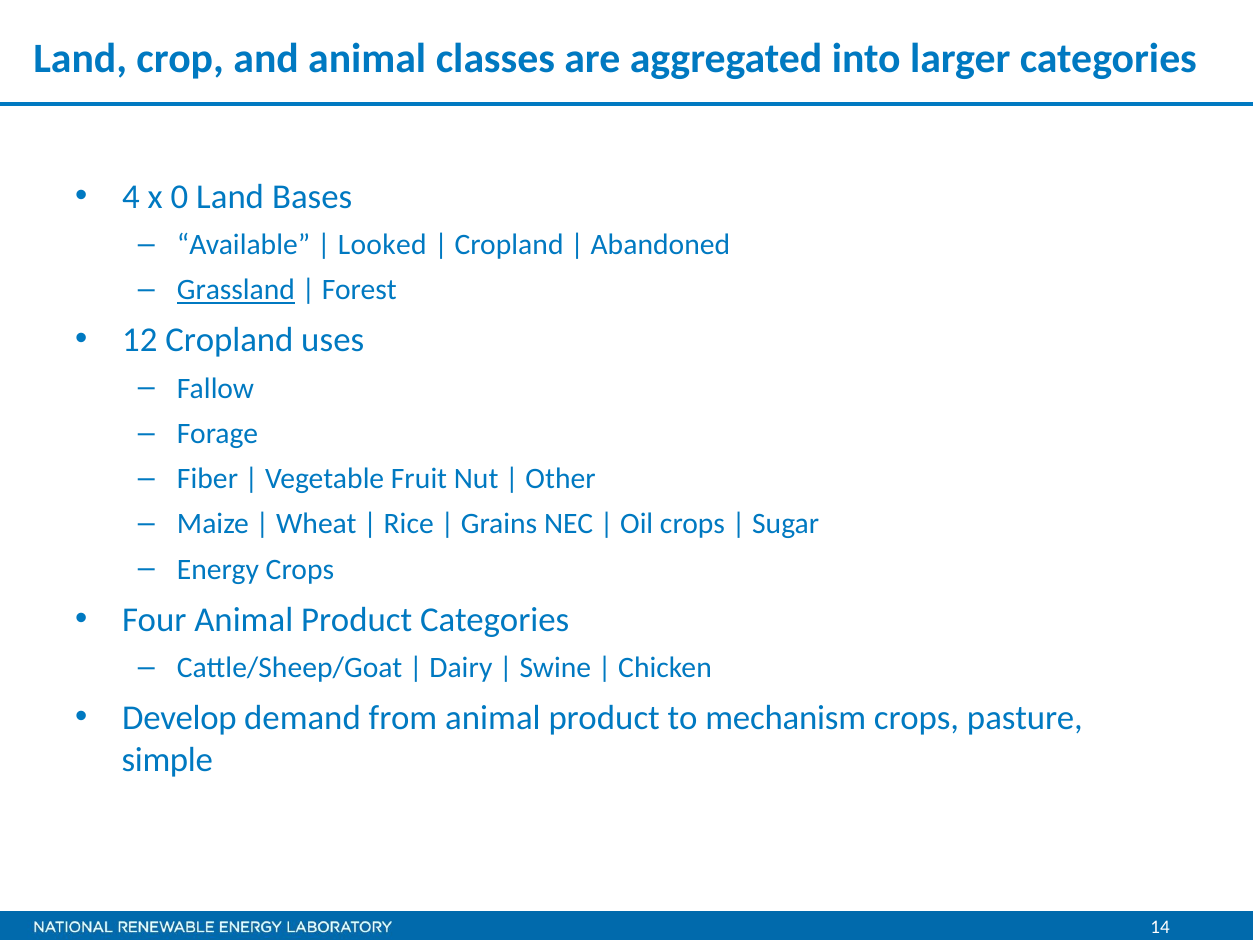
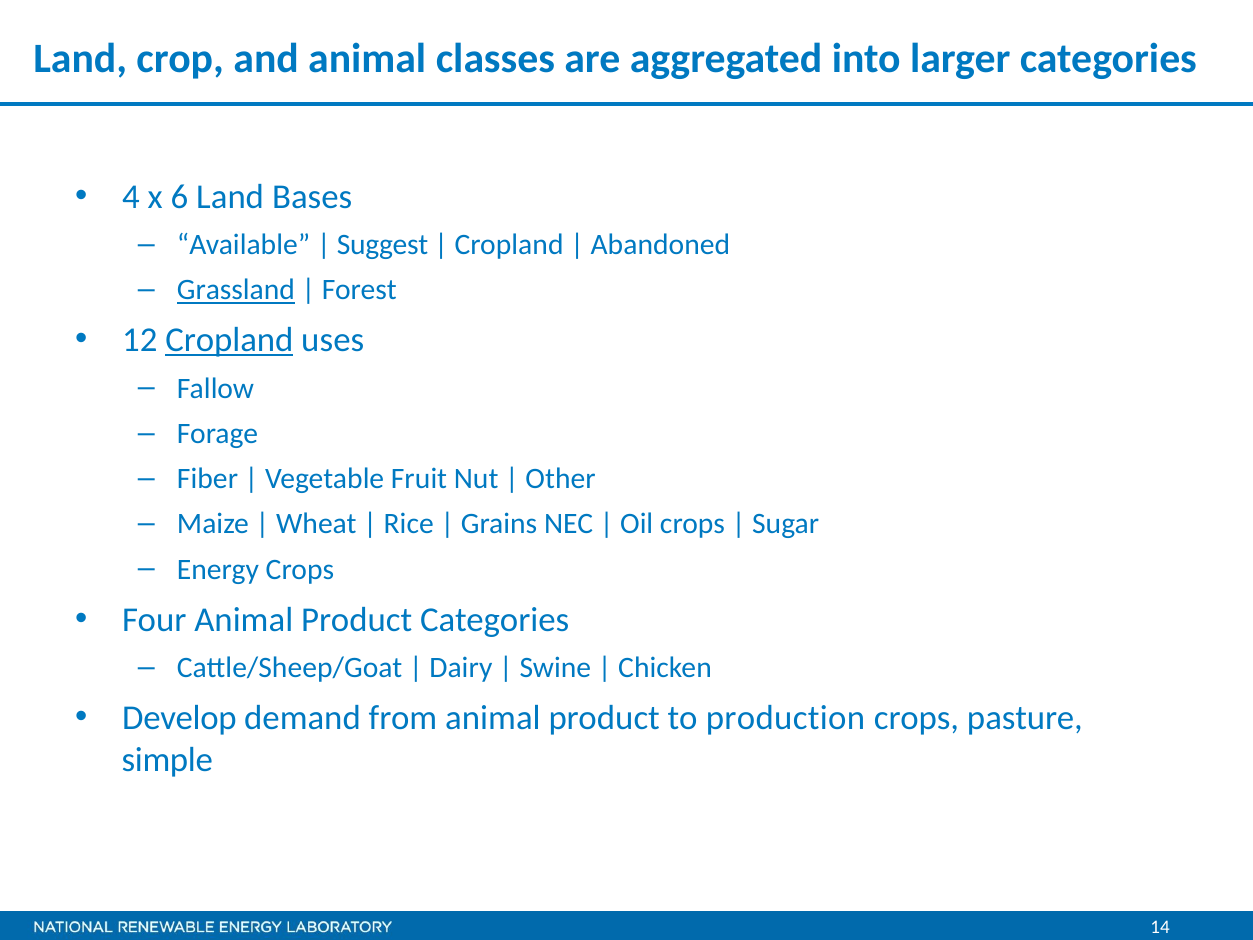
0: 0 -> 6
Looked: Looked -> Suggest
Cropland at (229, 340) underline: none -> present
mechanism: mechanism -> production
